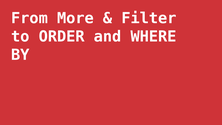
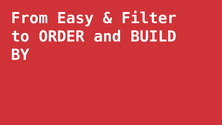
More: More -> Easy
WHERE: WHERE -> BUILD
